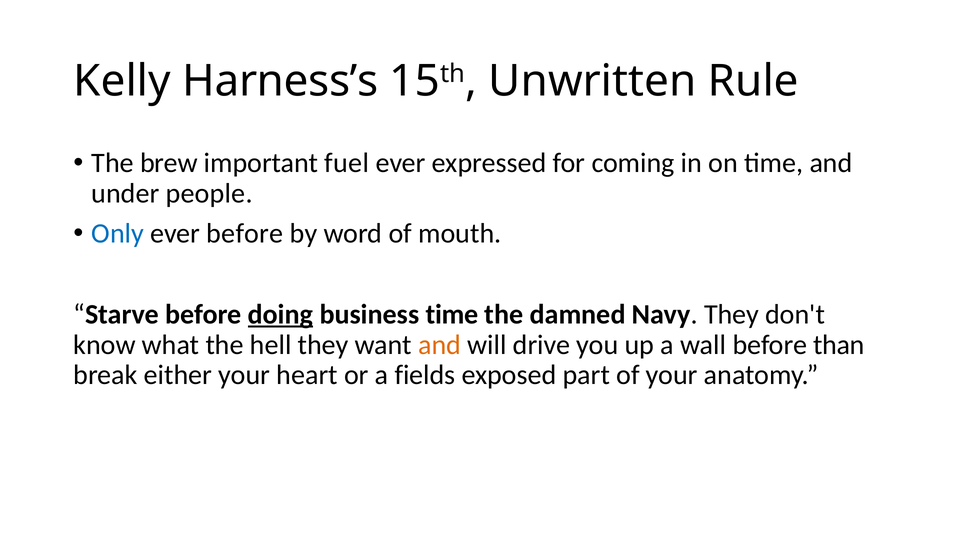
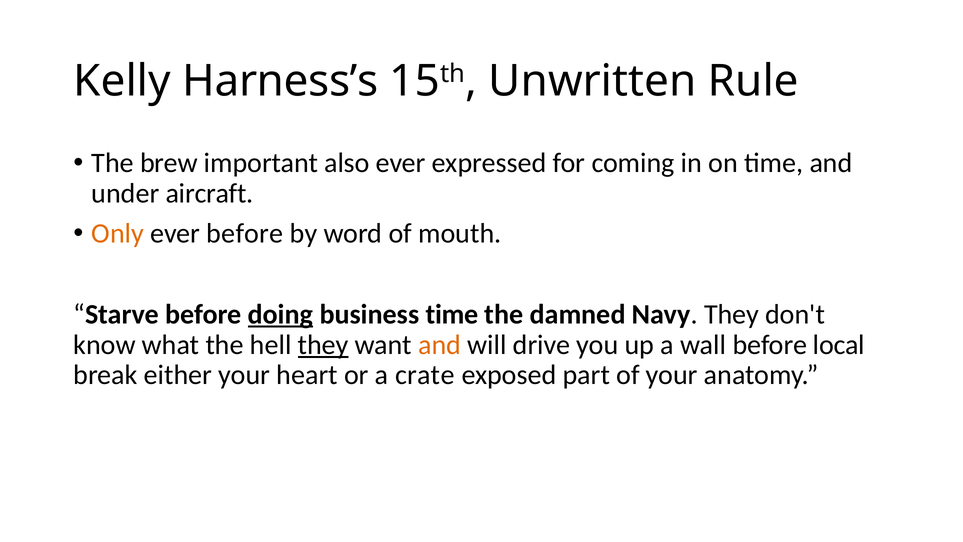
fuel: fuel -> also
people: people -> aircraft
Only colour: blue -> orange
they at (323, 345) underline: none -> present
than: than -> local
fields: fields -> crate
